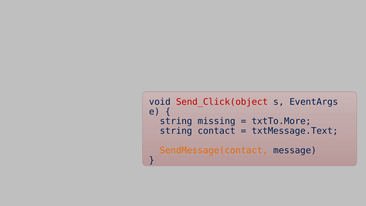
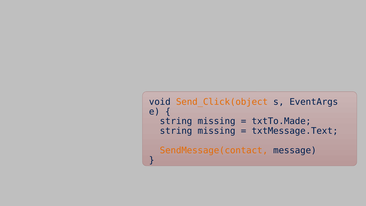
Send_Click(object colour: red -> orange
txtTo.More: txtTo.More -> txtTo.Made
contact at (217, 131): contact -> missing
